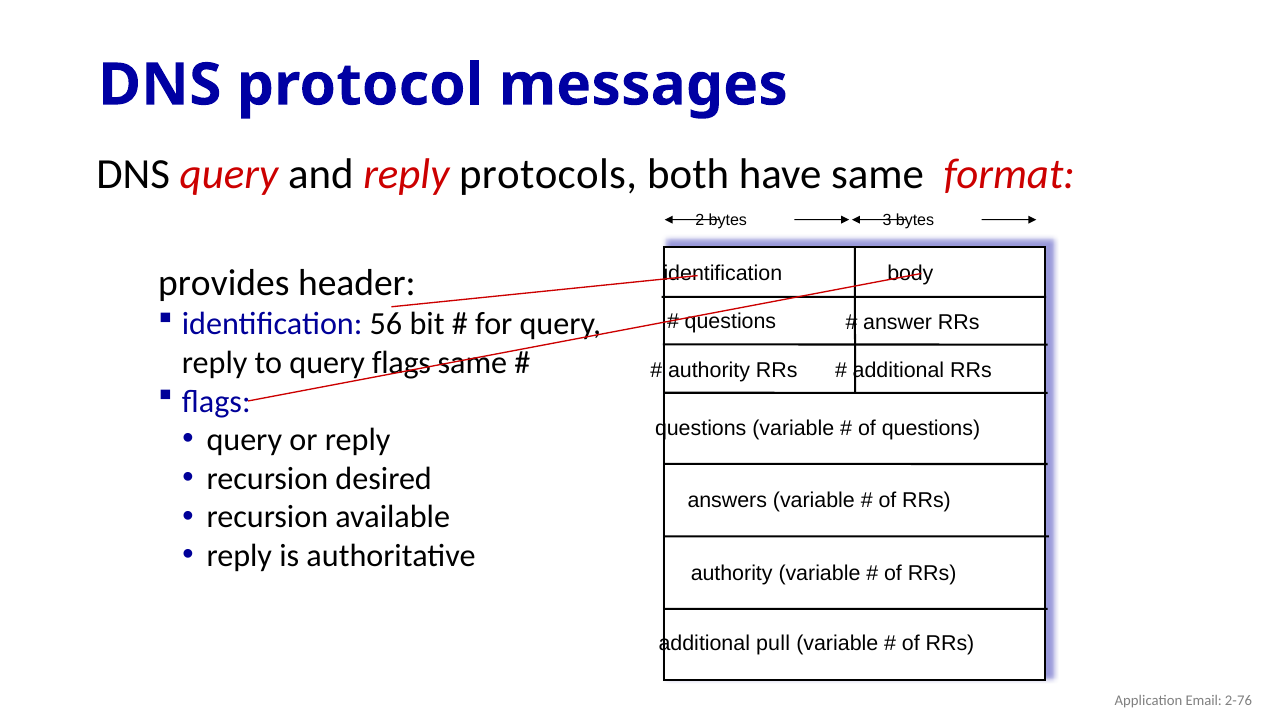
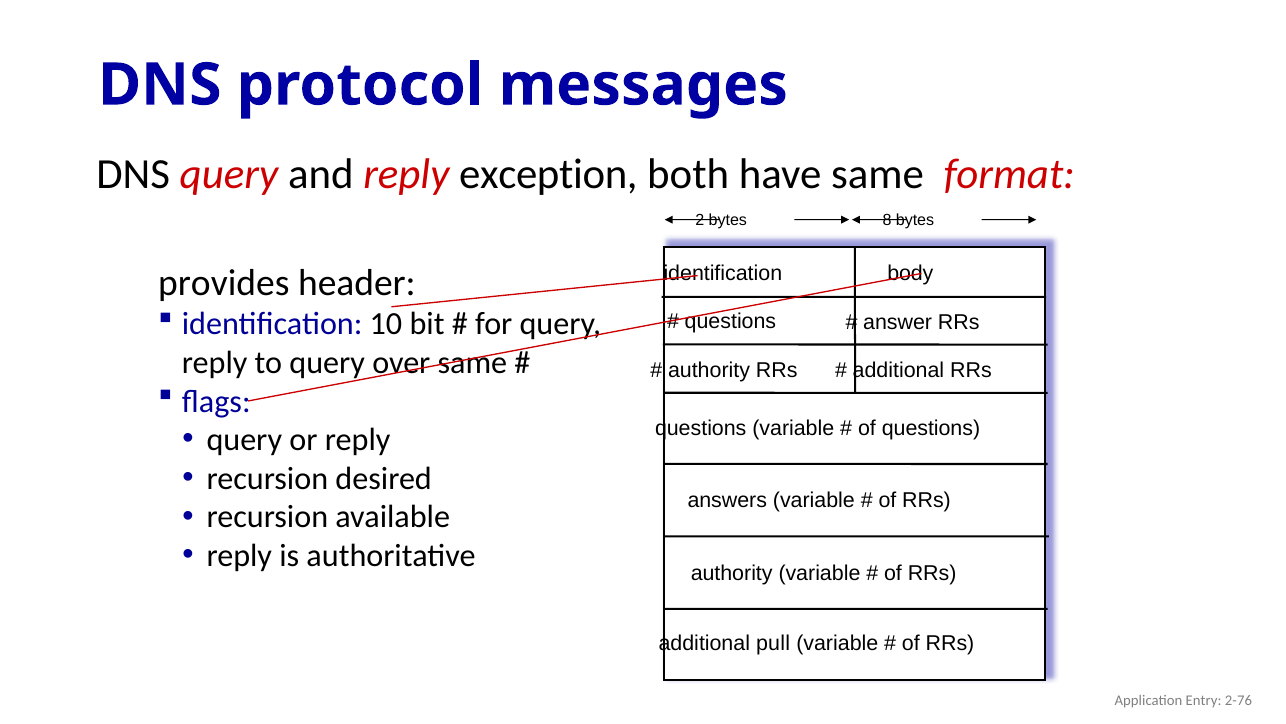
protocols: protocols -> exception
3: 3 -> 8
56: 56 -> 10
query flags: flags -> over
Email: Email -> Entry
